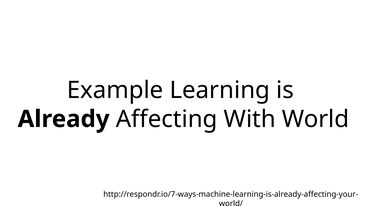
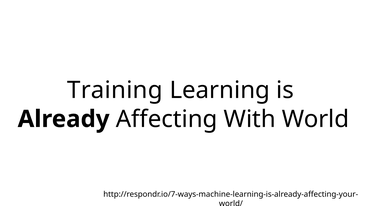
Example: Example -> Training
